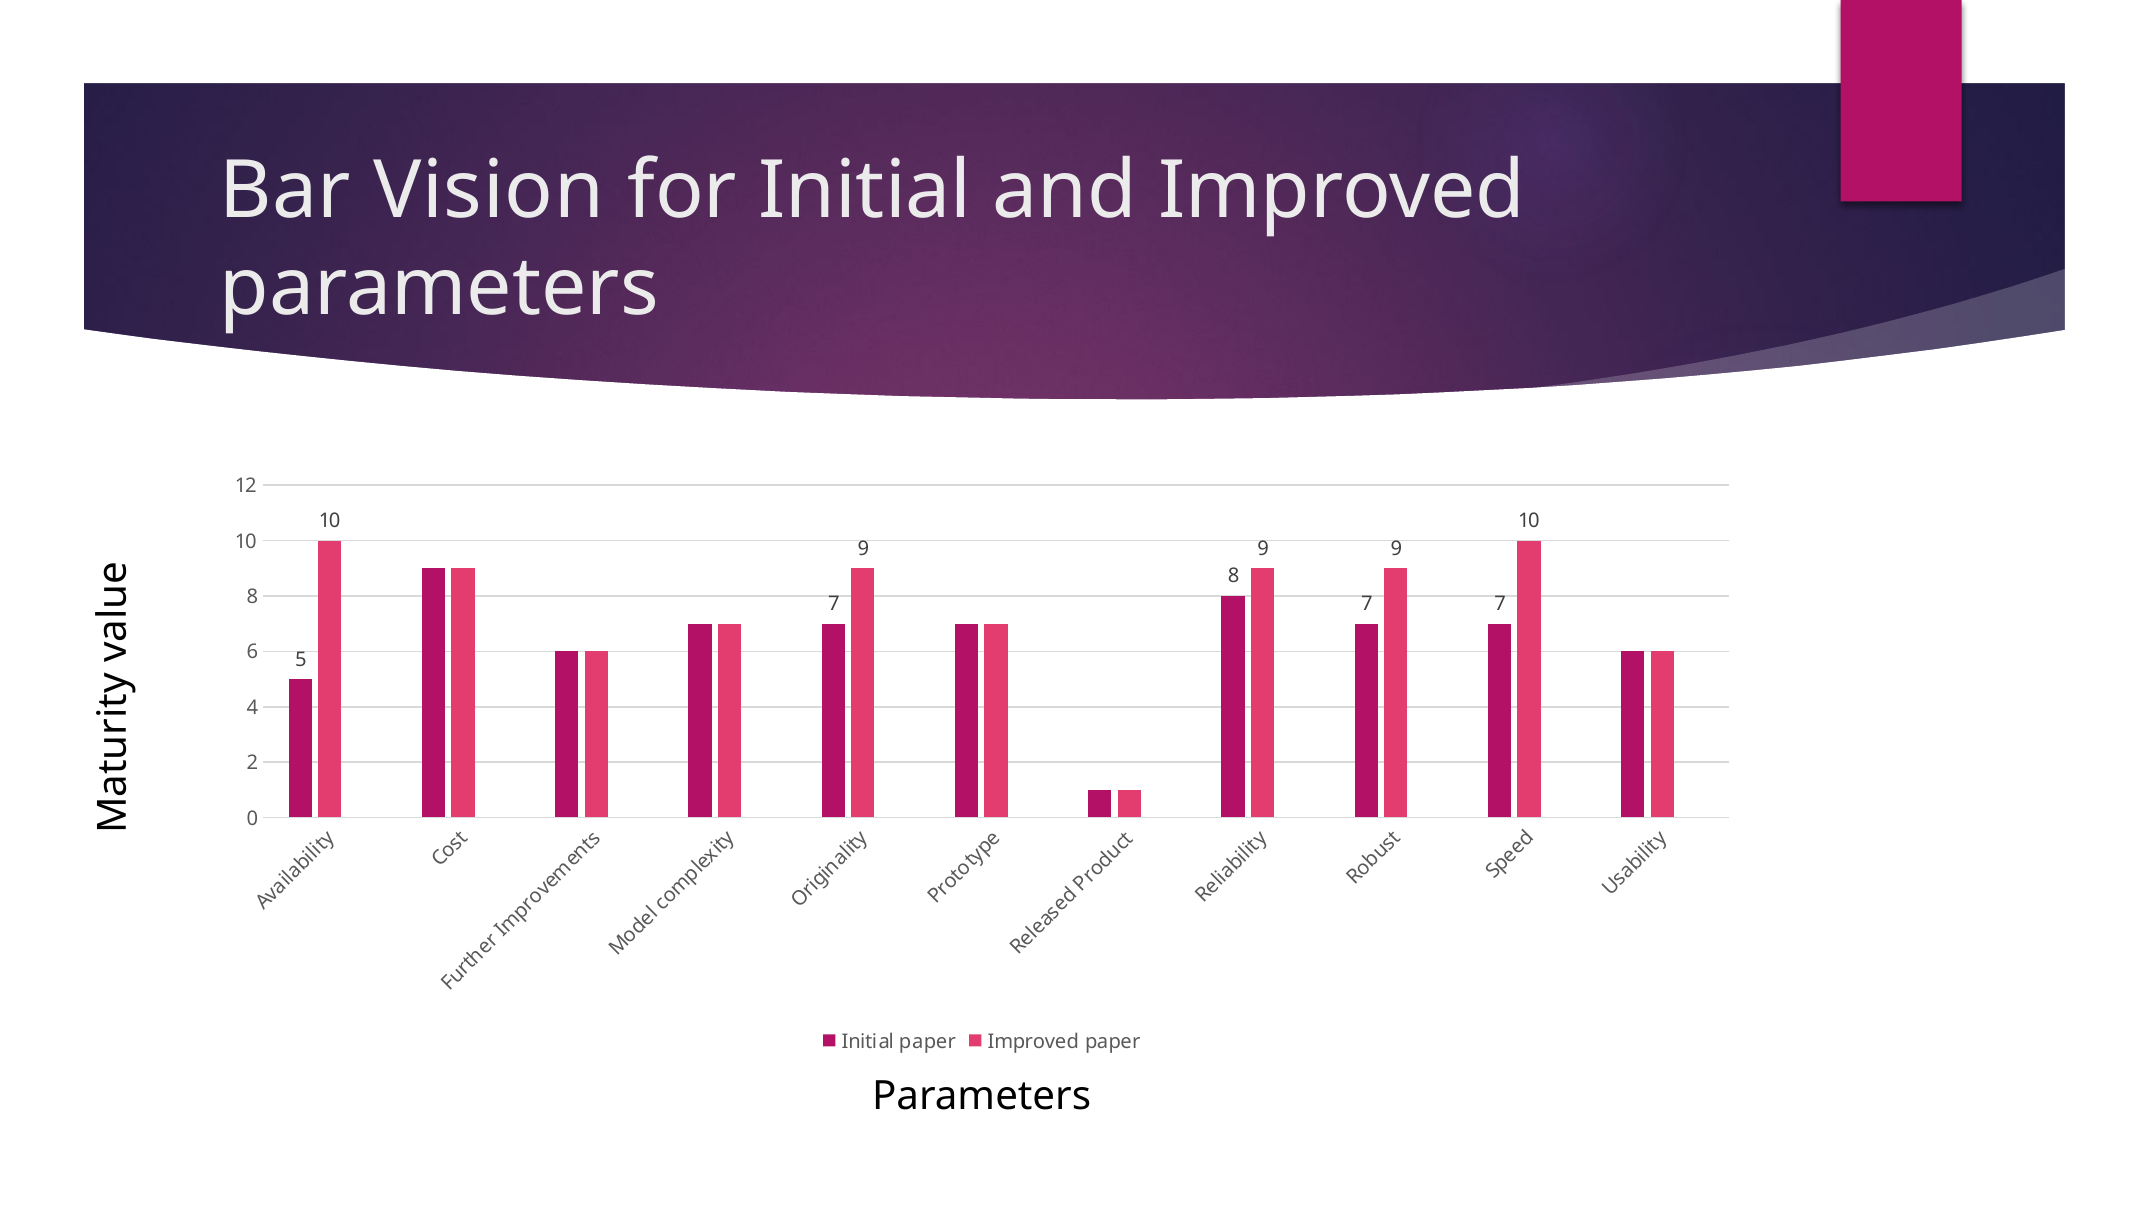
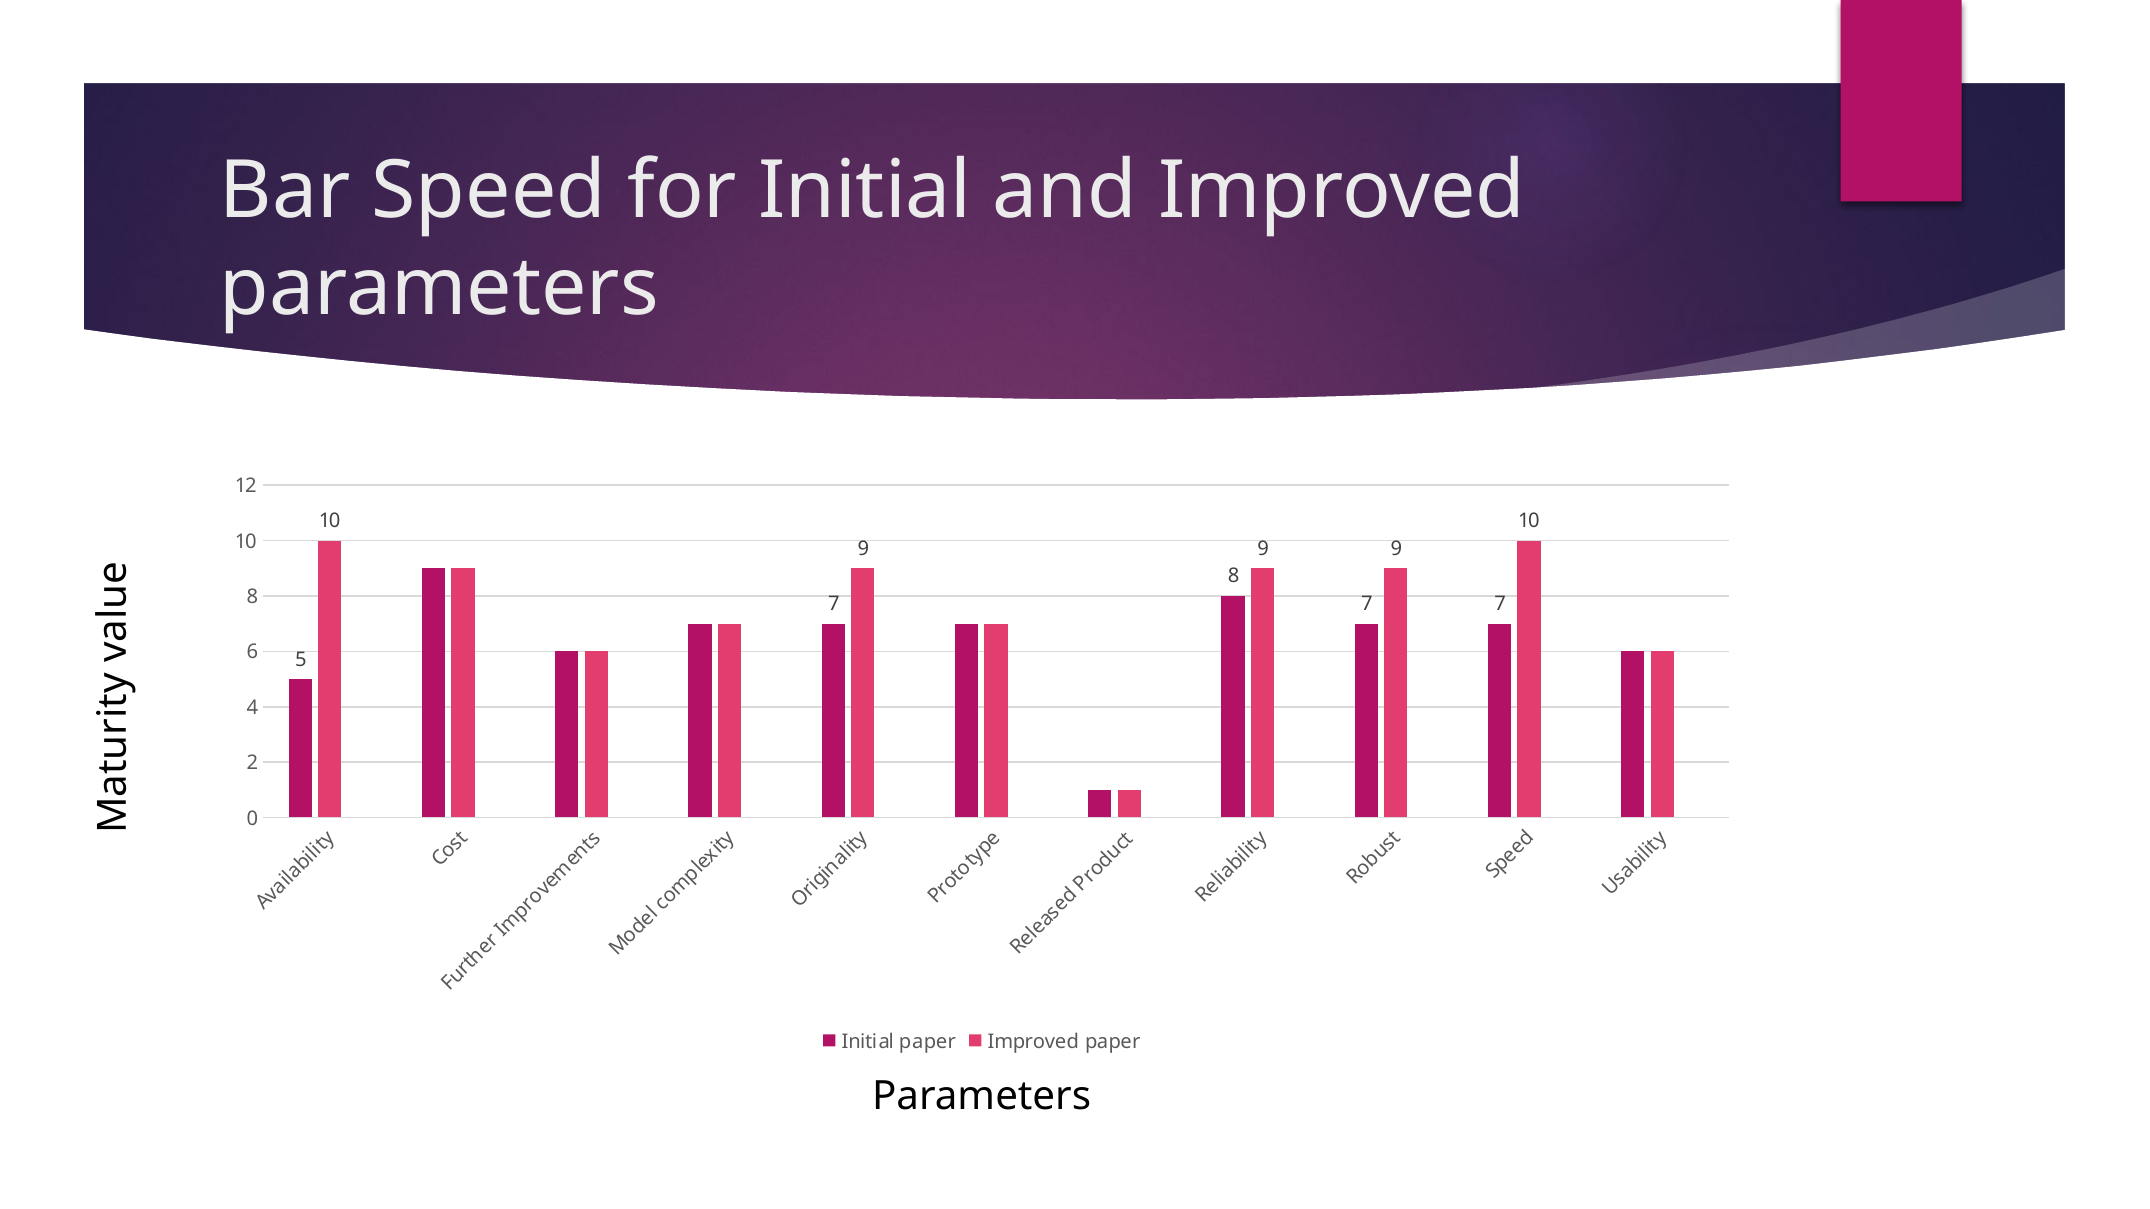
Vision: Vision -> Speed
